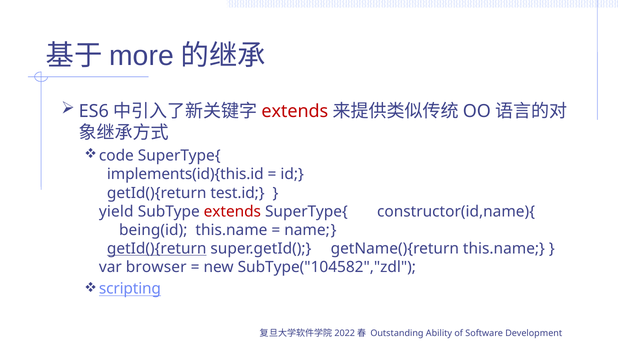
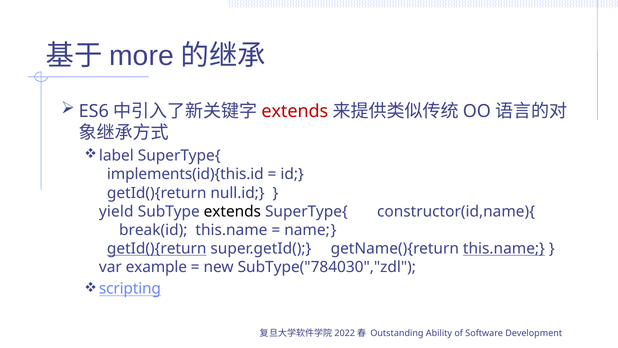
code: code -> label
test.id: test.id -> null.id
extends at (232, 211) colour: red -> black
being(id: being(id -> break(id
this.name at (504, 248) underline: none -> present
browser: browser -> example
SubType("104582","zdl: SubType("104582","zdl -> SubType("784030","zdl
